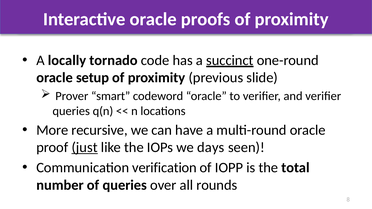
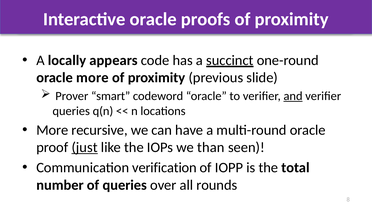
tornado: tornado -> appears
oracle setup: setup -> more
and underline: none -> present
days: days -> than
